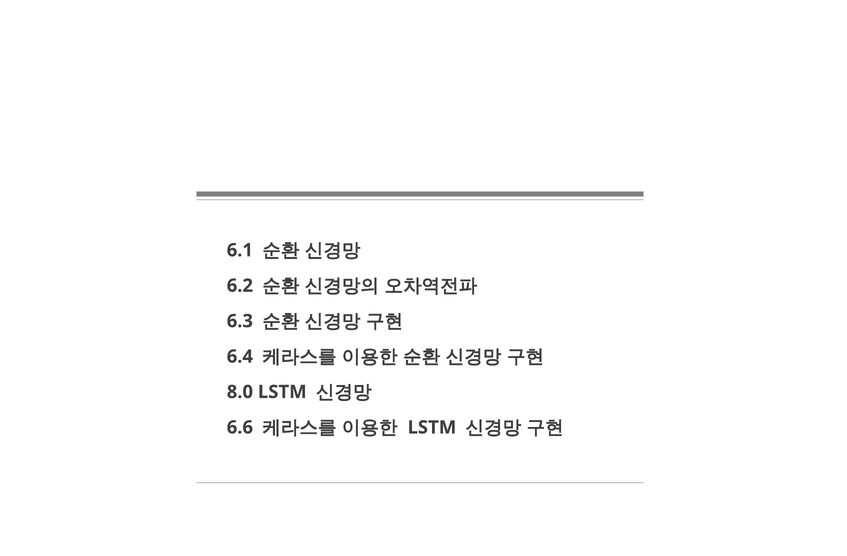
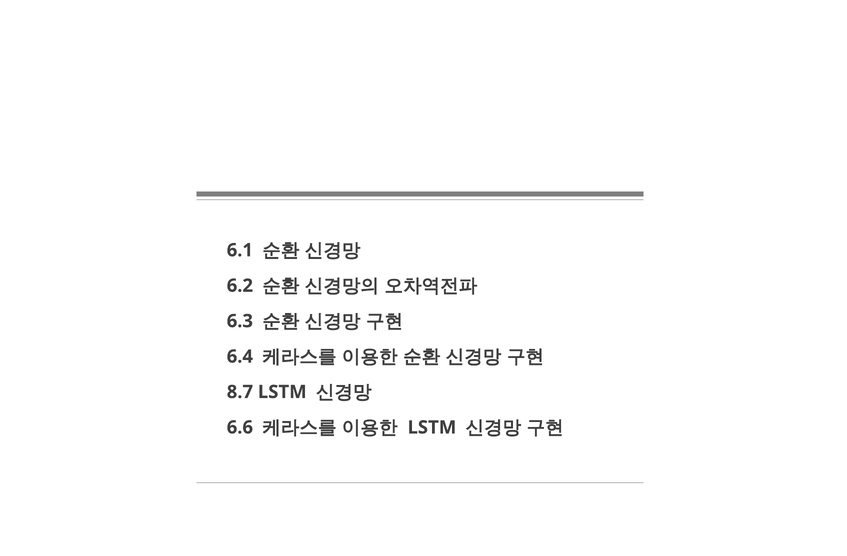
8.0: 8.0 -> 8.7
